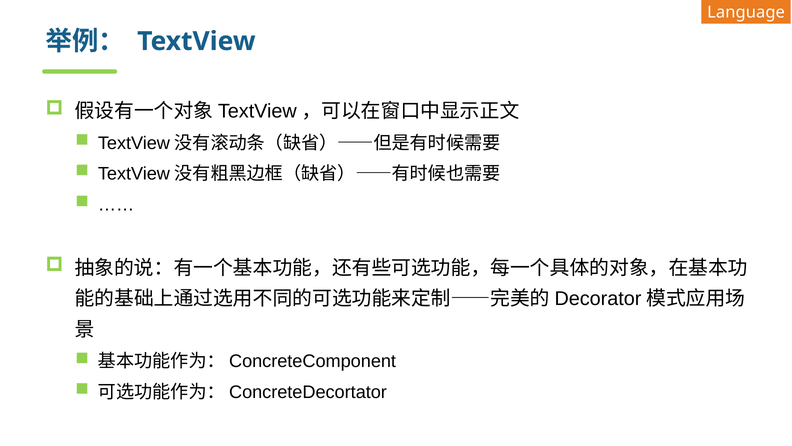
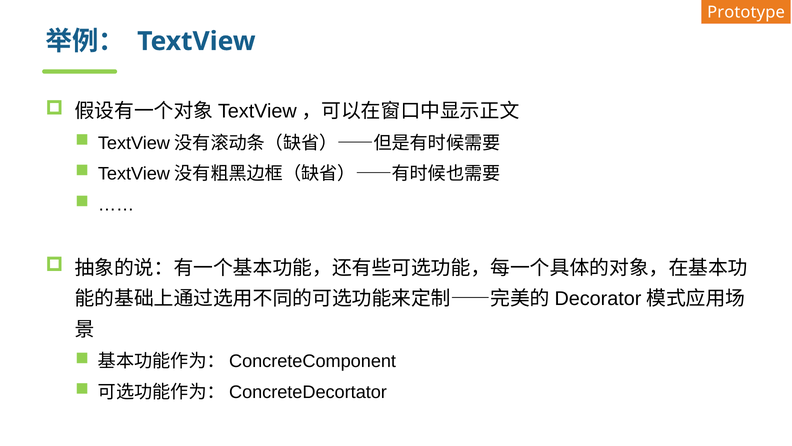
Language: Language -> Prototype
